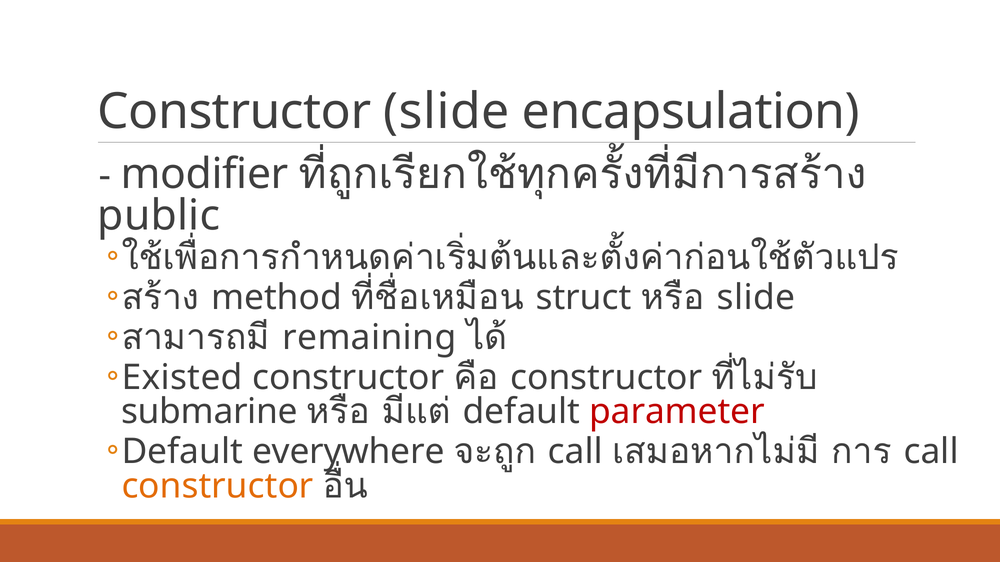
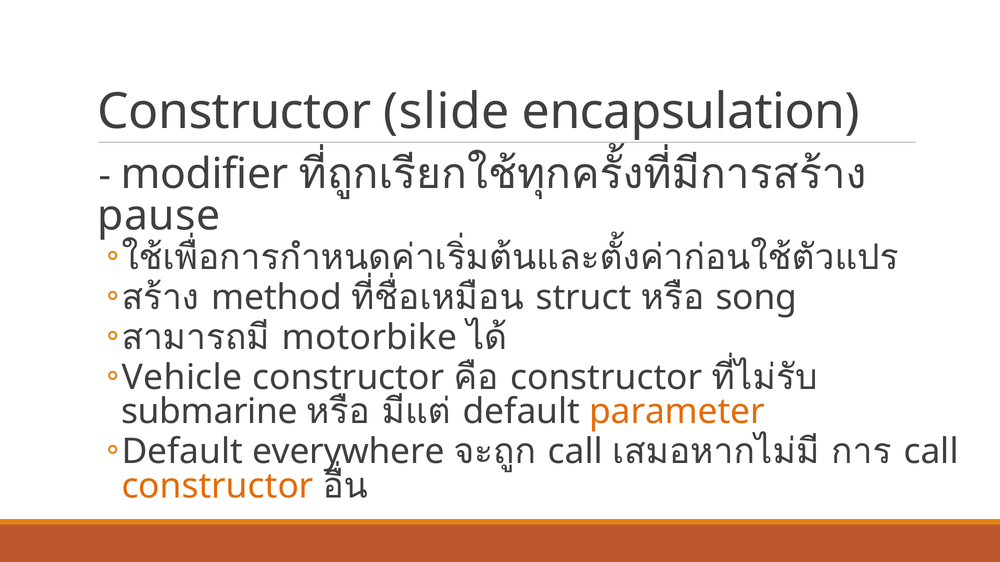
public: public -> pause
slide at (756, 298): slide -> song
remaining: remaining -> motorbike
Existed: Existed -> Vehicle
parameter colour: red -> orange
